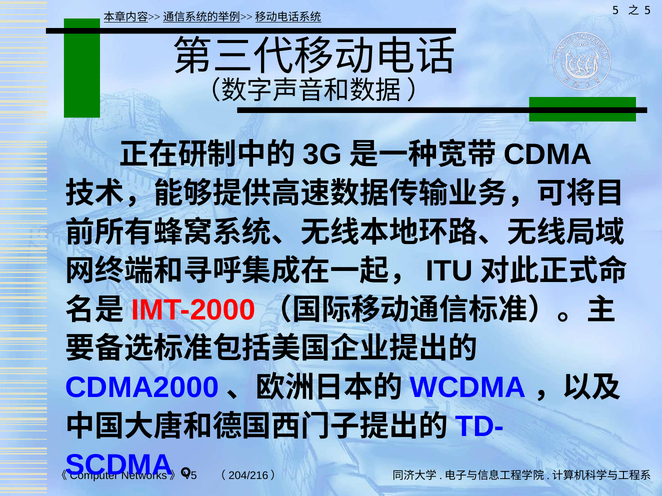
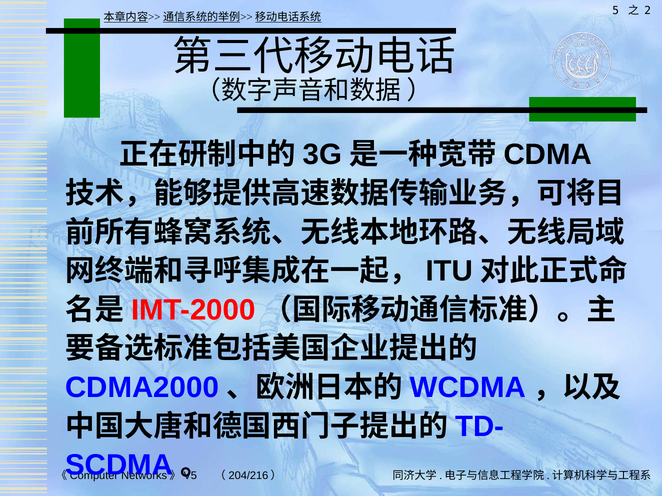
5 at (648, 11): 5 -> 2
